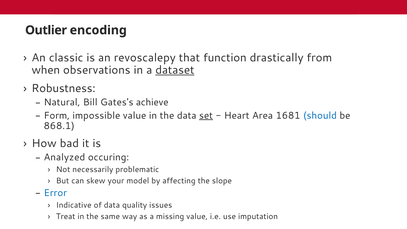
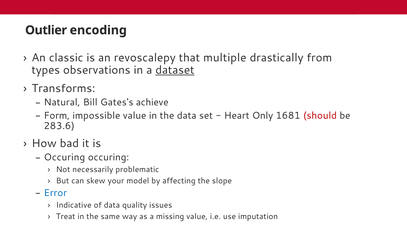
function: function -> multiple
when: when -> types
Robustness: Robustness -> Transforms
set underline: present -> none
Area: Area -> Only
should colour: blue -> red
868.1: 868.1 -> 283.6
Analyzed at (64, 157): Analyzed -> Occuring
